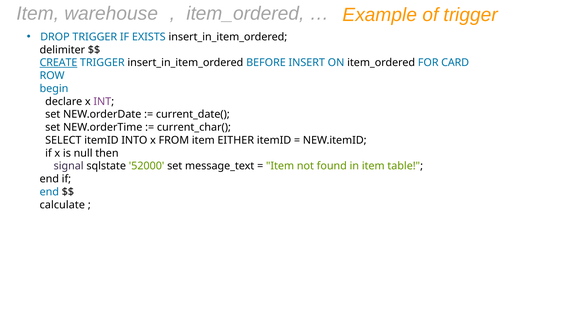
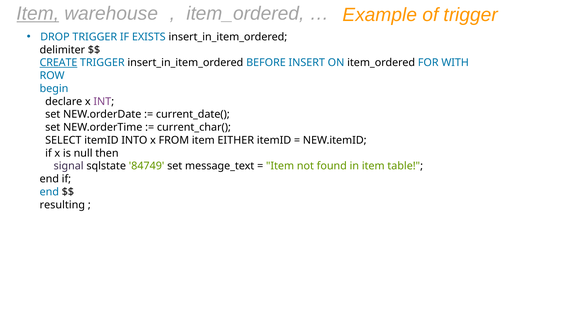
Item at (38, 14) underline: none -> present
CARD: CARD -> WITH
52000: 52000 -> 84749
calculate: calculate -> resulting
